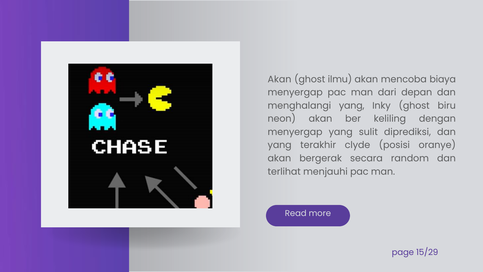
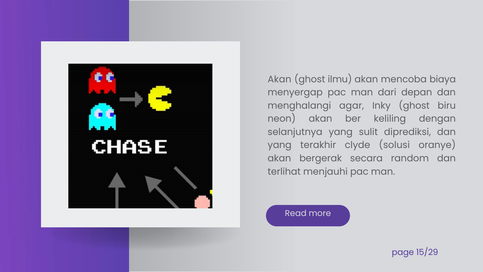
menghalangi yang: yang -> agar
menyergap at (295, 132): menyergap -> selanjutnya
posisi: posisi -> solusi
